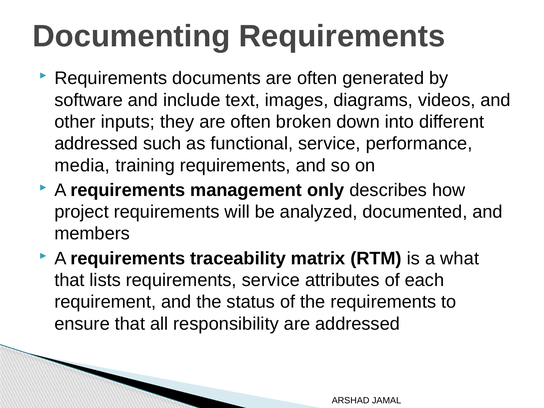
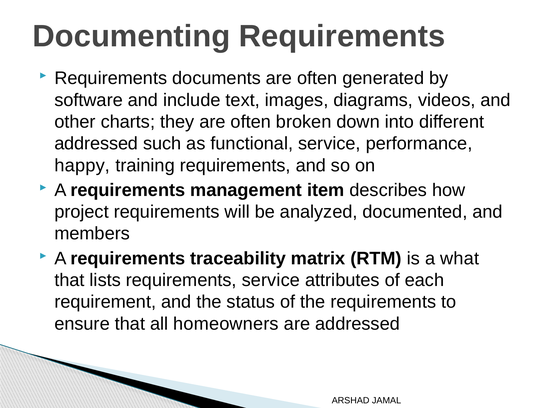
inputs: inputs -> charts
media: media -> happy
only: only -> item
responsibility: responsibility -> homeowners
